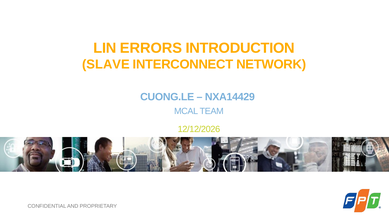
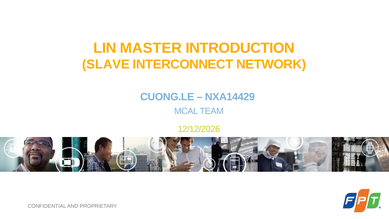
ERRORS: ERRORS -> MASTER
